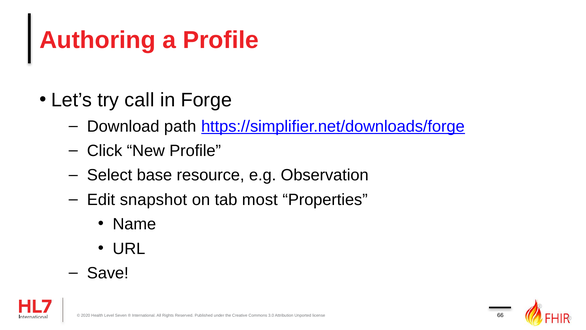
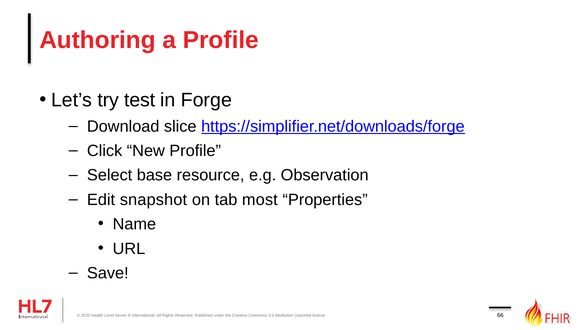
call: call -> test
path: path -> slice
